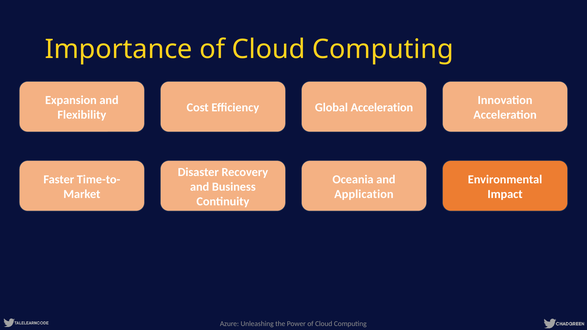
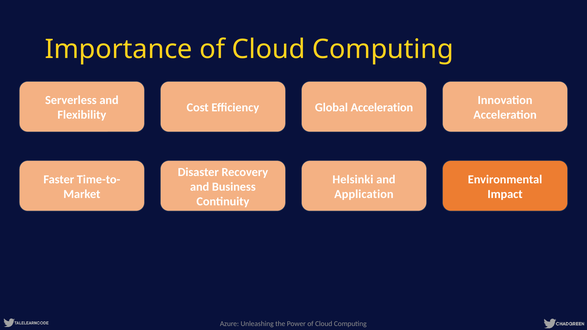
Expansion: Expansion -> Serverless
Oceania: Oceania -> Helsinki
